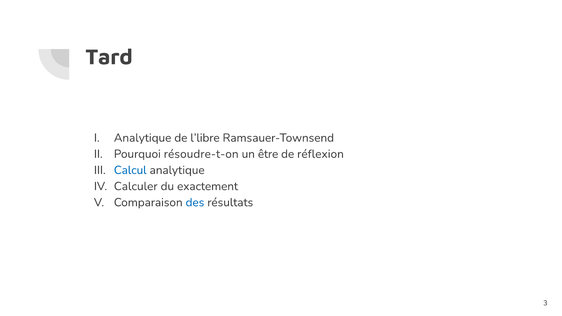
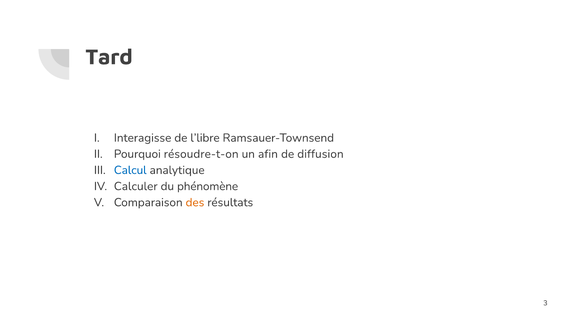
Analytique at (143, 138): Analytique -> Interagisse
être: être -> afin
réflexion: réflexion -> diffusion
exactement: exactement -> phénomène
des colour: blue -> orange
